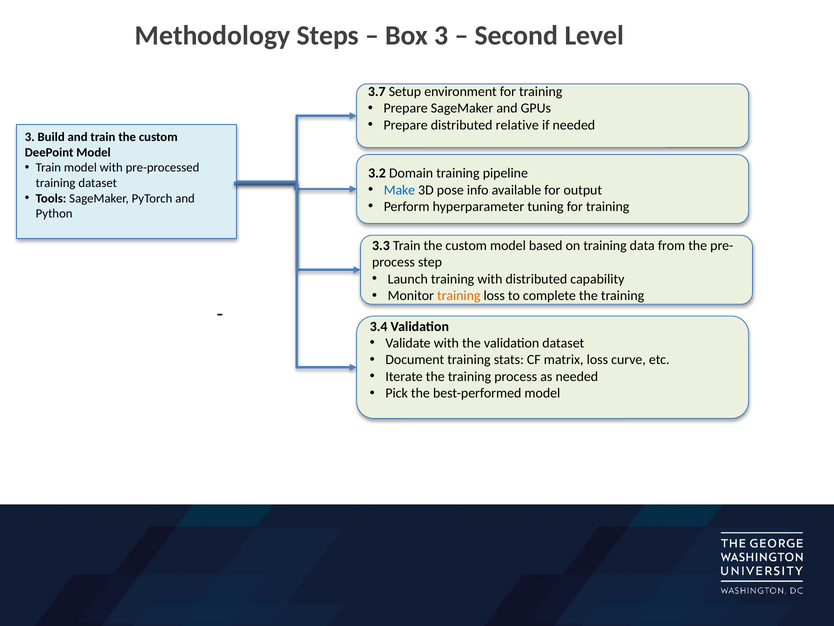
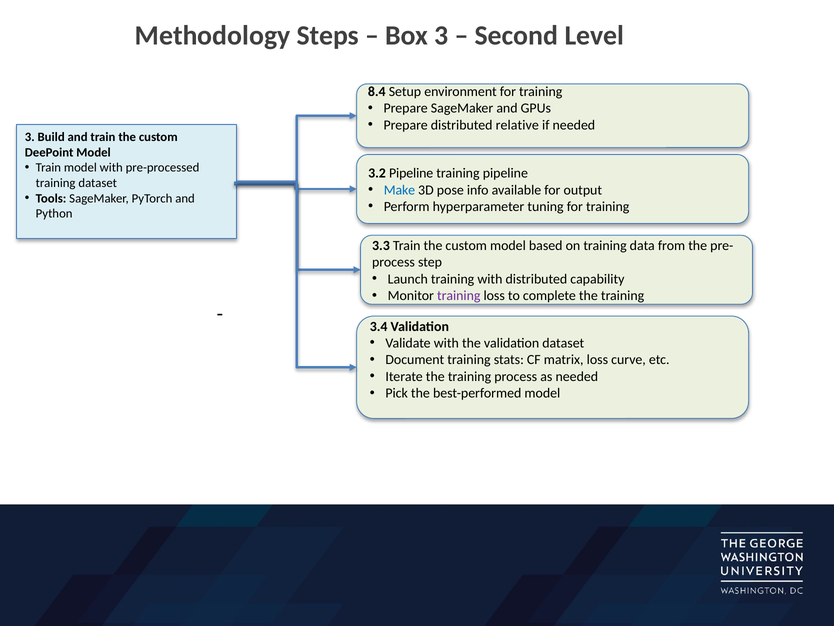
3.7: 3.7 -> 8.4
3.2 Domain: Domain -> Pipeline
training at (459, 295) colour: orange -> purple
